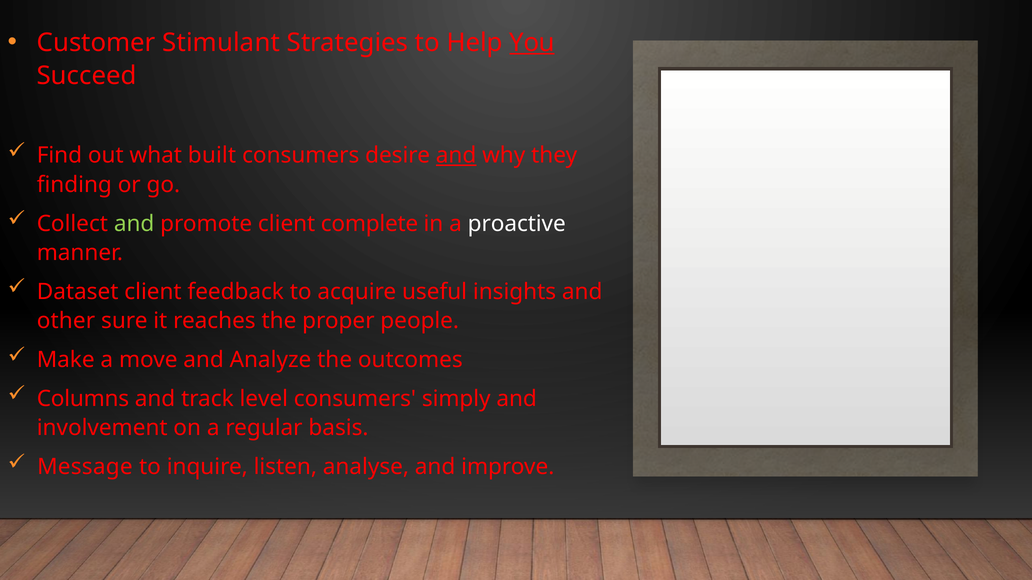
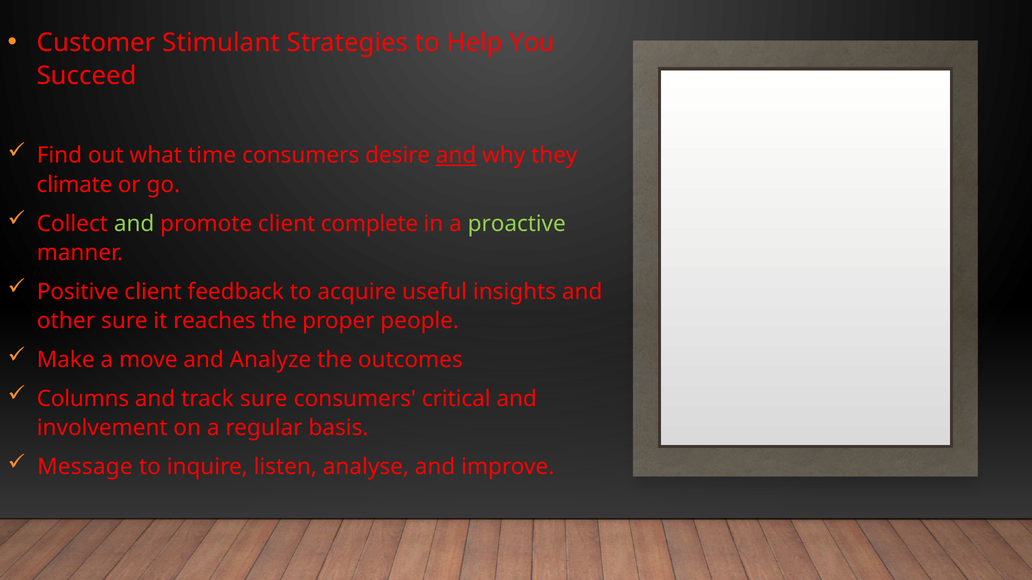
You underline: present -> none
built: built -> time
finding: finding -> climate
proactive colour: white -> light green
Dataset: Dataset -> Positive
track level: level -> sure
simply: simply -> critical
